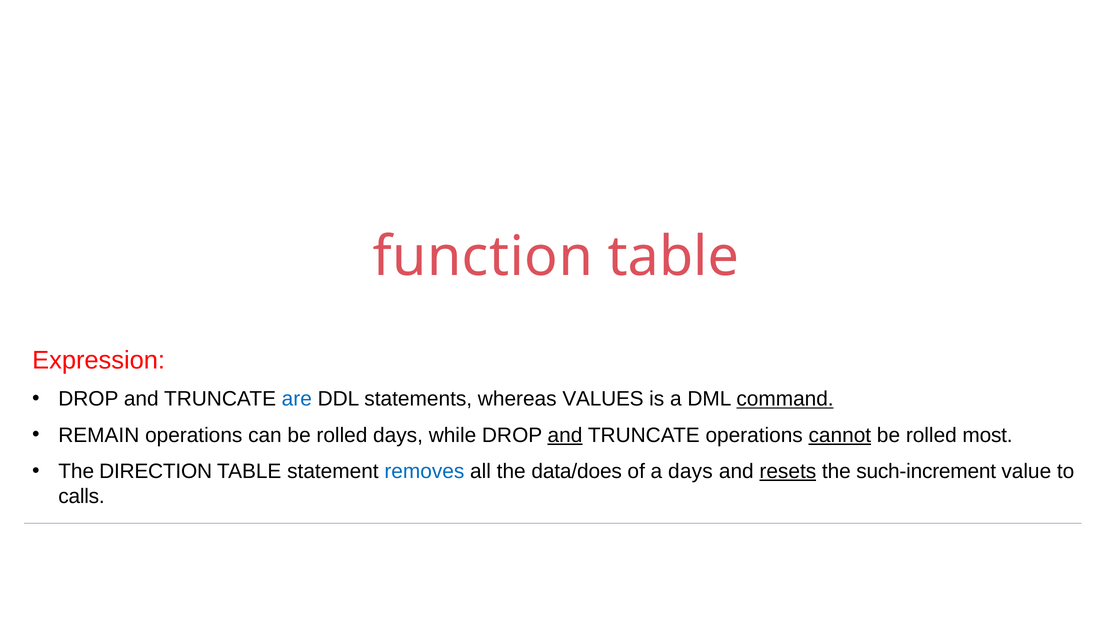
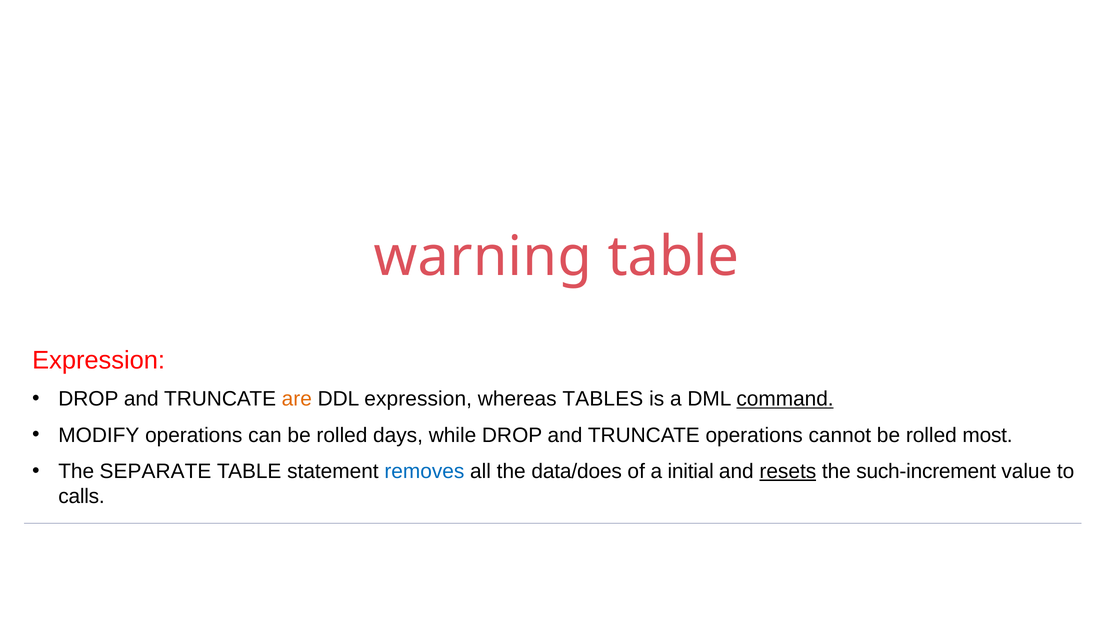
function: function -> warning
are colour: blue -> orange
DDL statements: statements -> expression
VALUES: VALUES -> TABLES
REMAIN: REMAIN -> MODIFY
and at (565, 435) underline: present -> none
cannot underline: present -> none
DIRECTION: DIRECTION -> SEPARATE
a days: days -> initial
